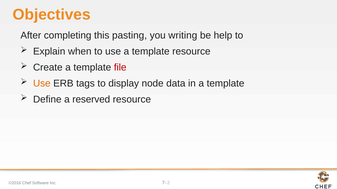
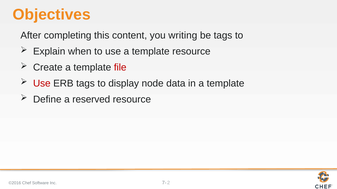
pasting: pasting -> content
be help: help -> tags
Use at (42, 84) colour: orange -> red
